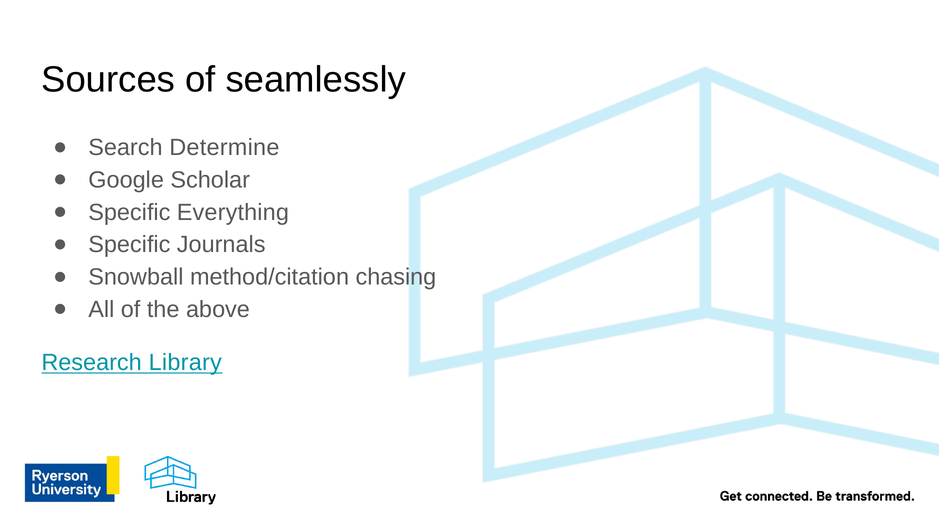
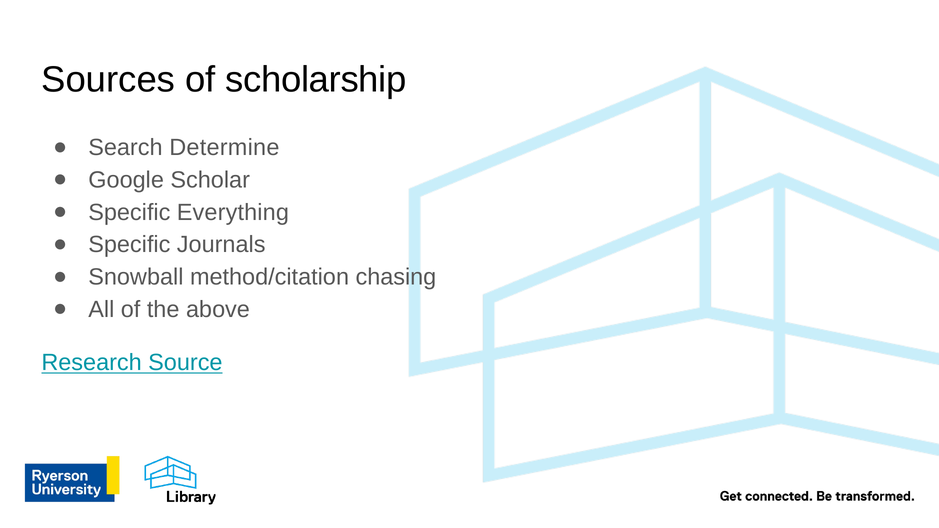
seamlessly: seamlessly -> scholarship
Library: Library -> Source
